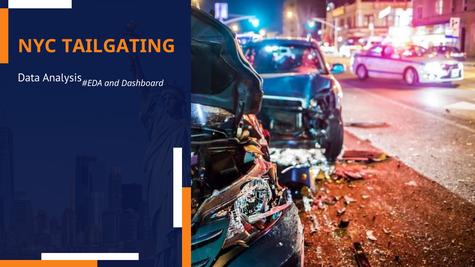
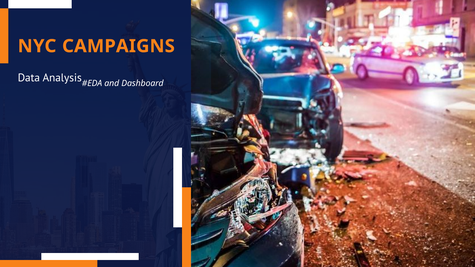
TAILGATING: TAILGATING -> CAMPAIGNS
